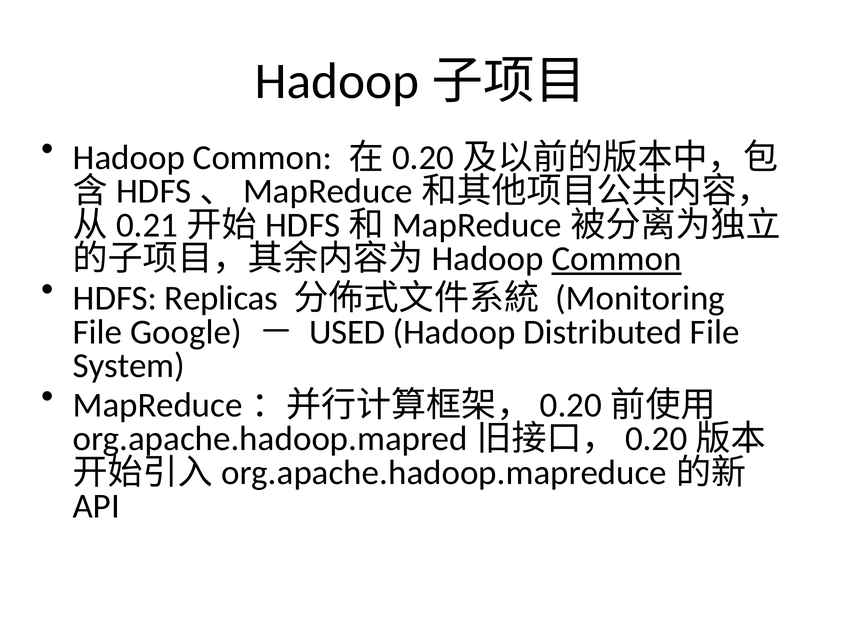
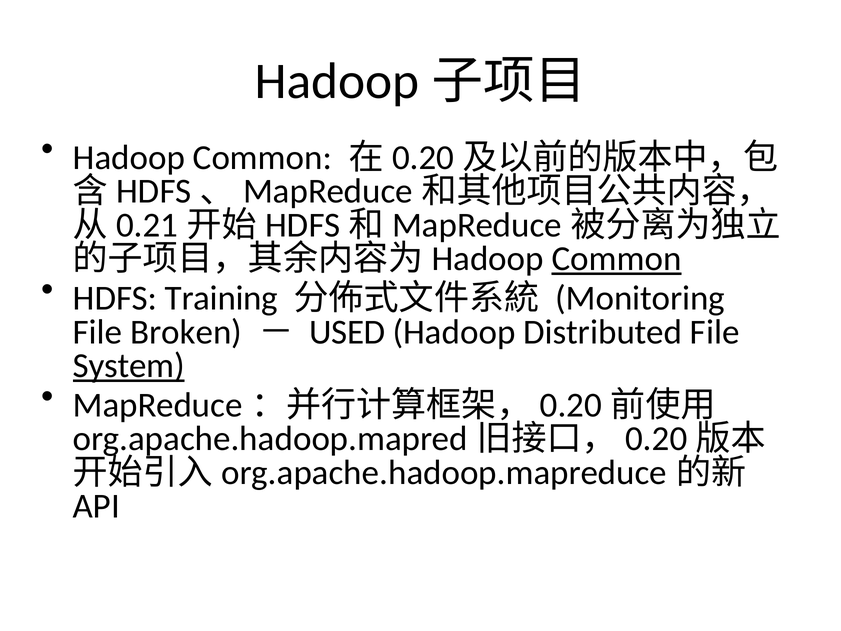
Replicas: Replicas -> Training
Google: Google -> Broken
System underline: none -> present
